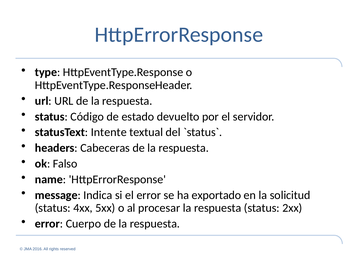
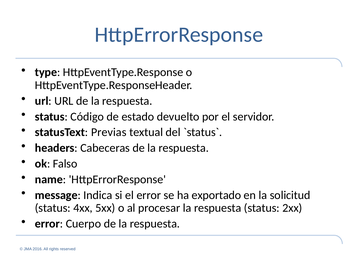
Intente: Intente -> Previas
